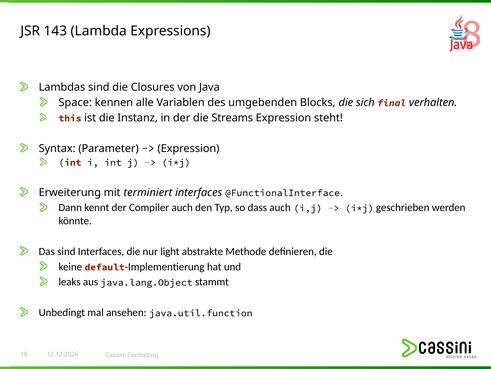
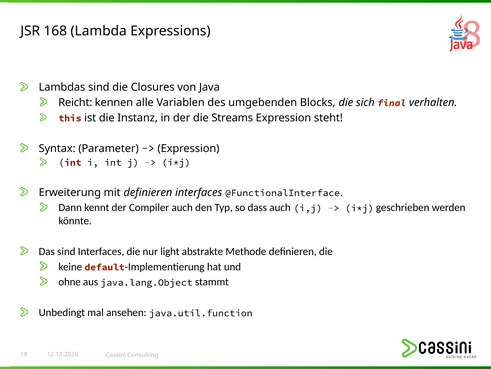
143: 143 -> 168
Space: Space -> Reicht
mit terminiert: terminiert -> definieren
leaks: leaks -> ohne
